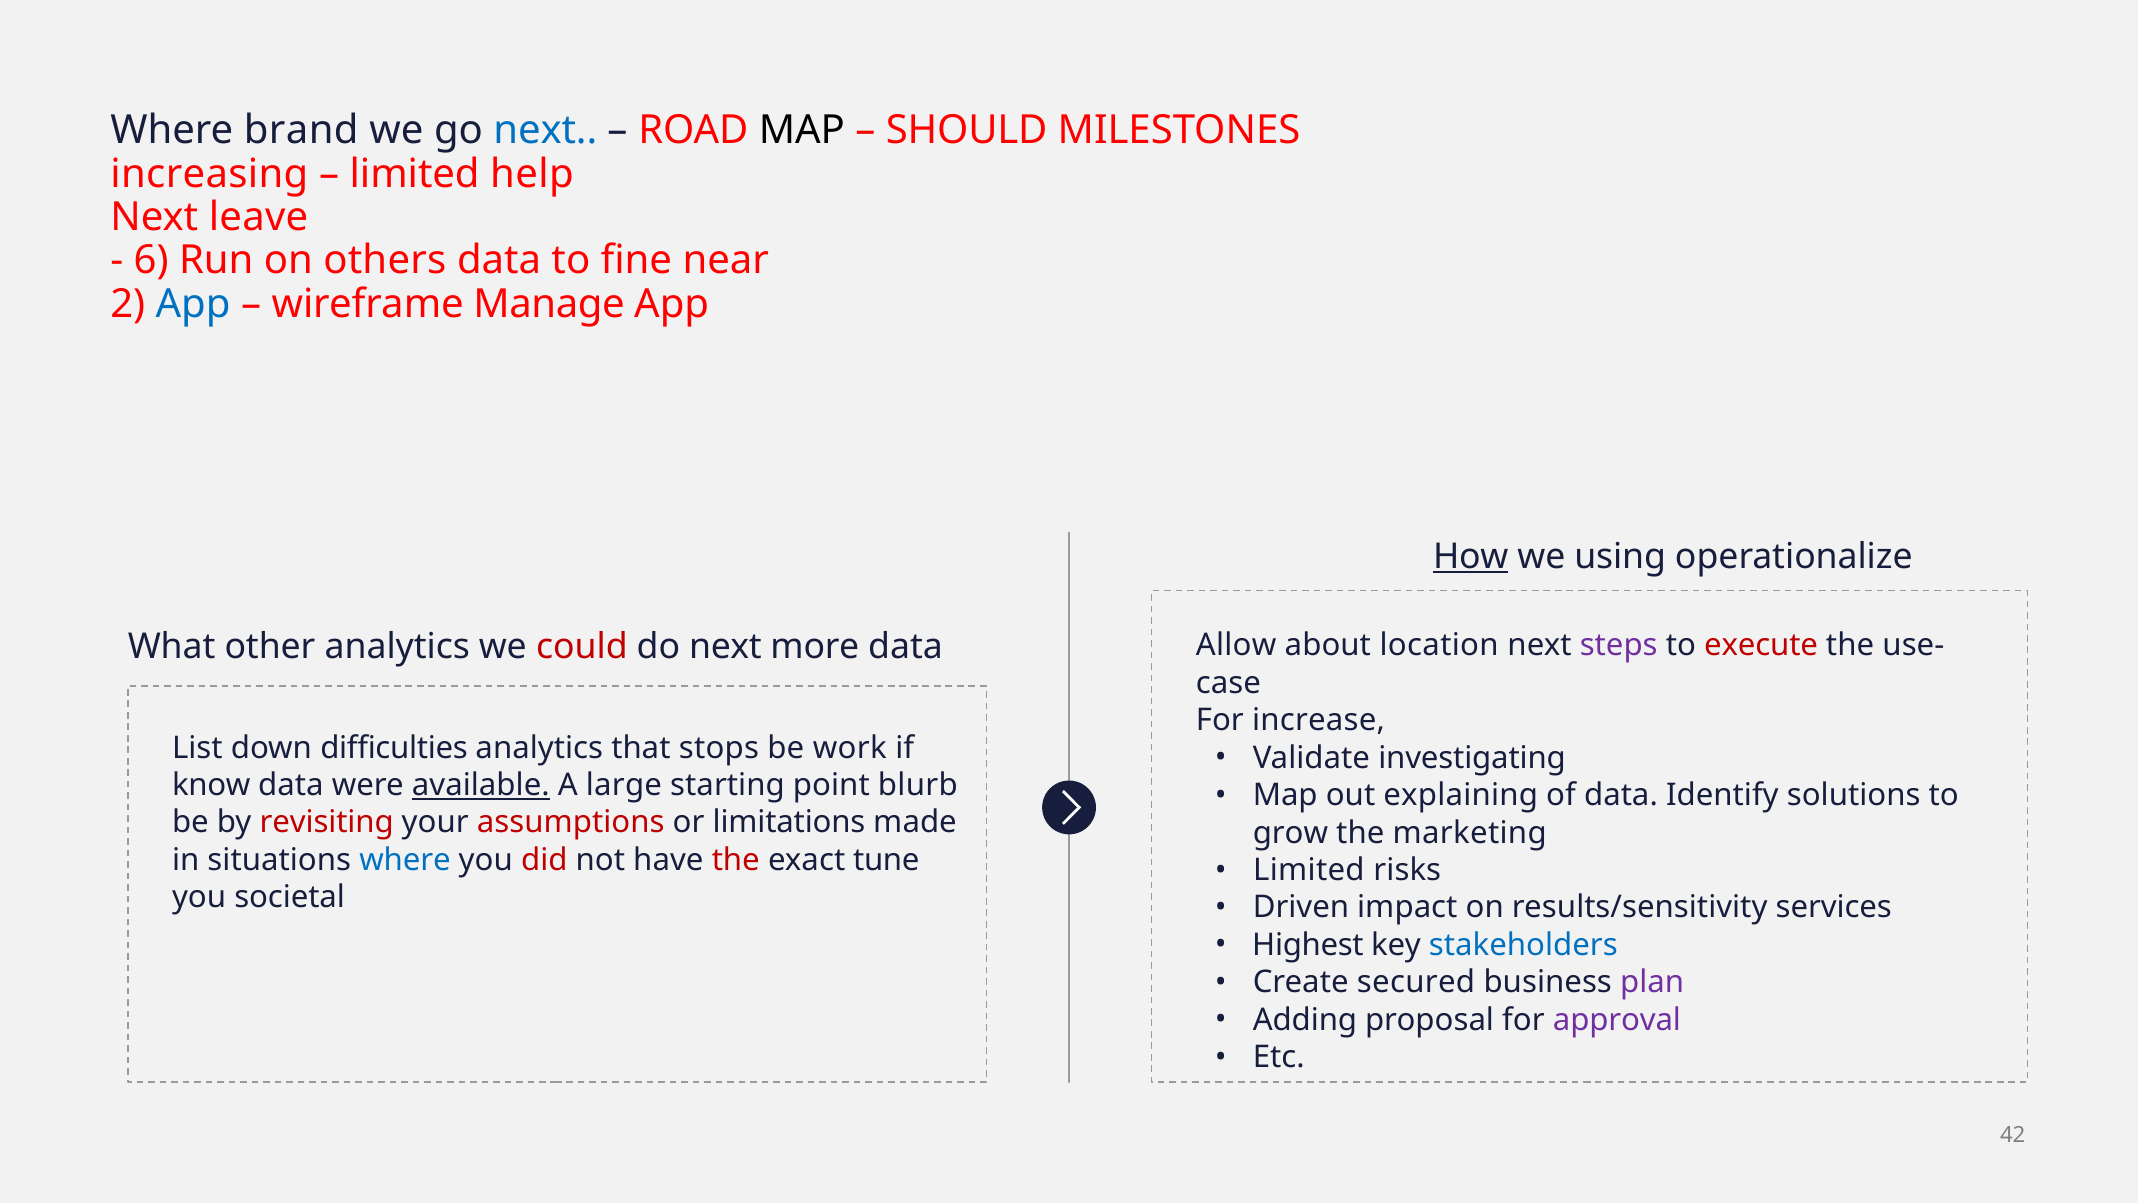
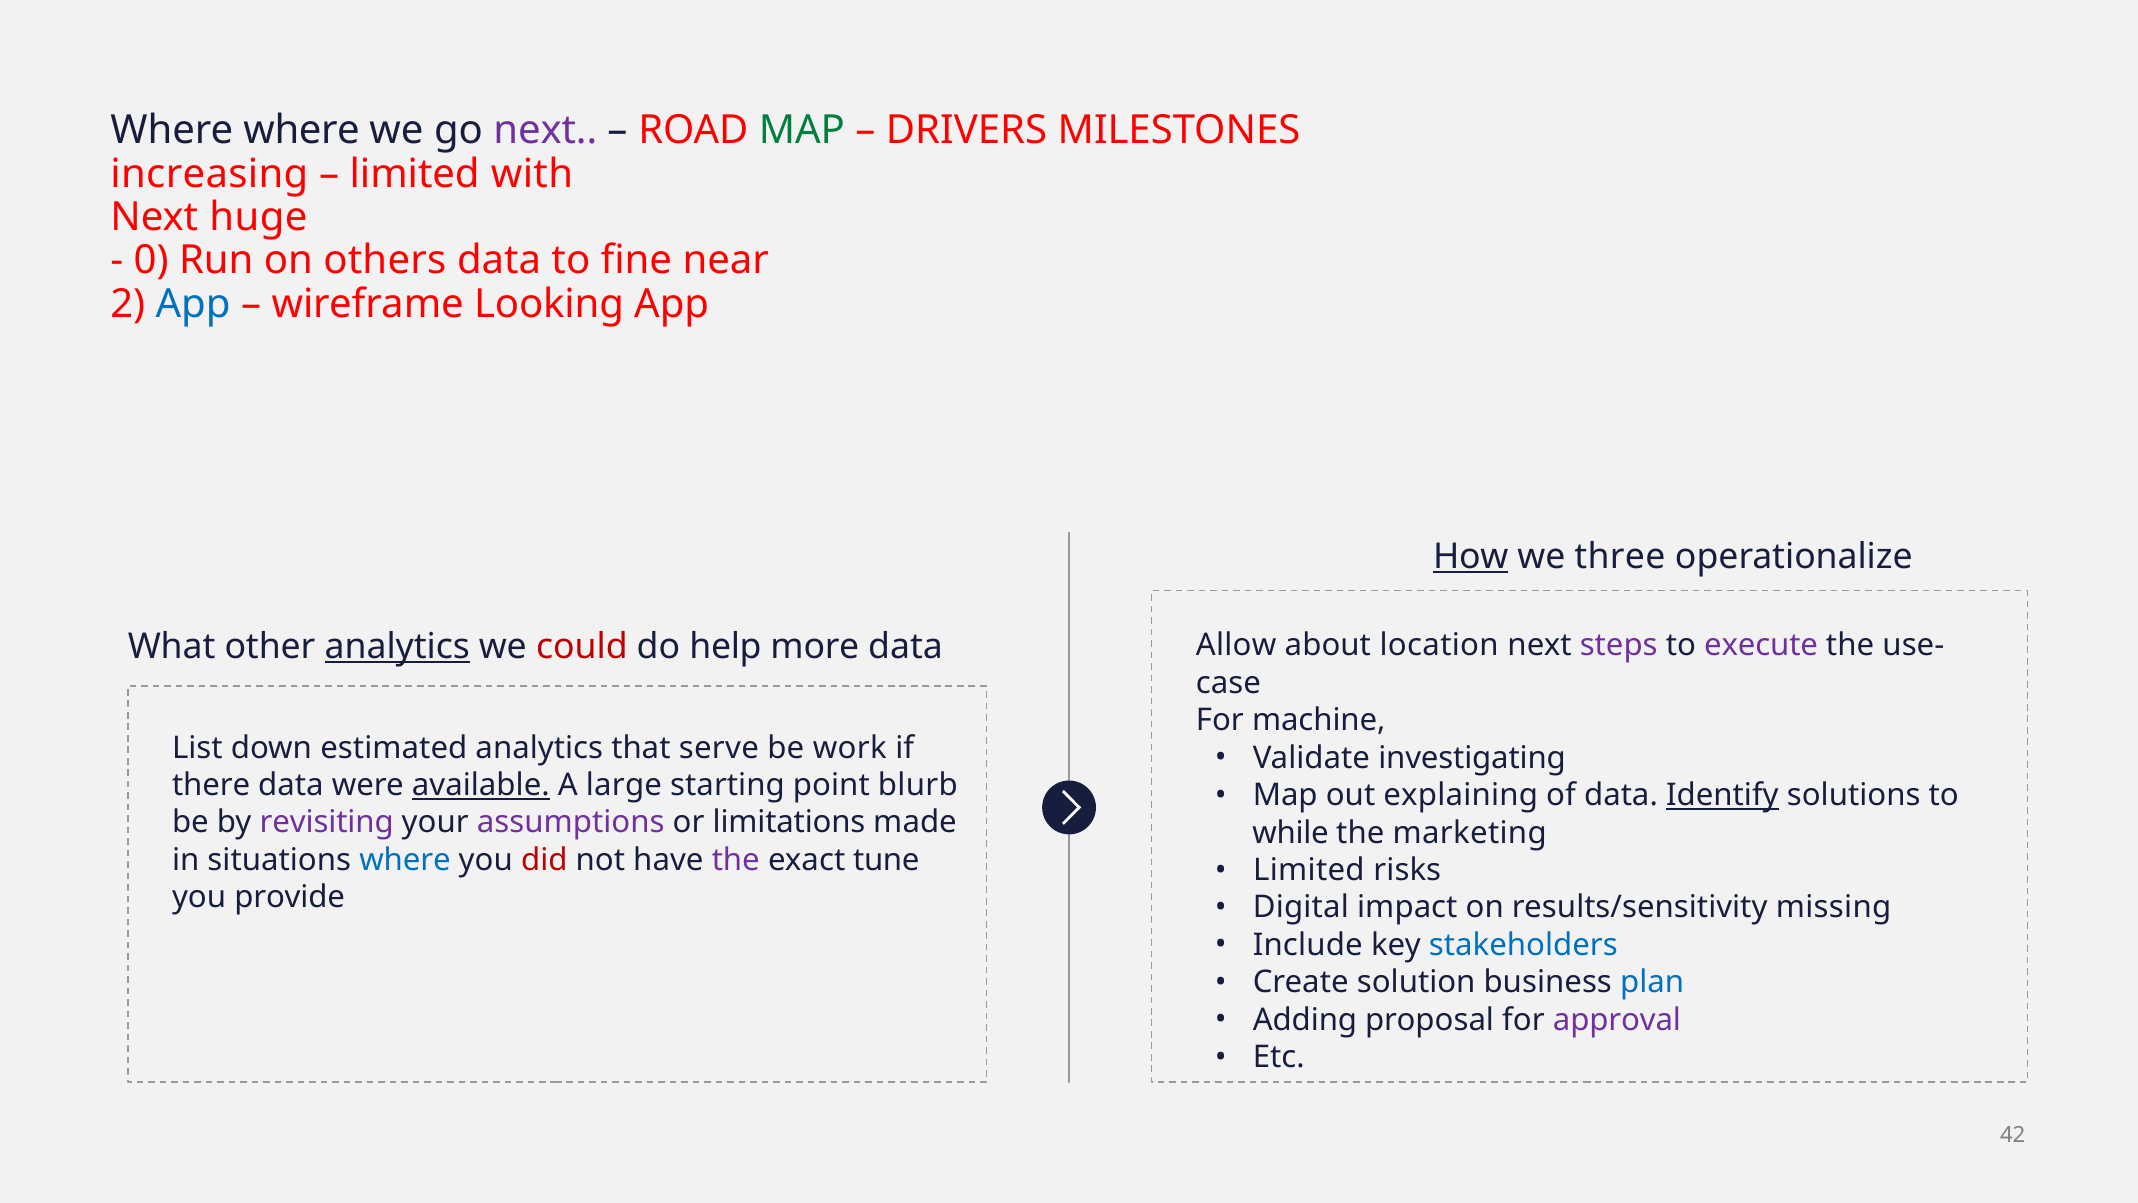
Where brand: brand -> where
next at (545, 131) colour: blue -> purple
MAP at (802, 131) colour: black -> green
SHOULD: SHOULD -> DRIVERS
help: help -> with
leave: leave -> huge
6: 6 -> 0
Manage: Manage -> Looking
using: using -> three
execute colour: red -> purple
analytics at (397, 647) underline: none -> present
do next: next -> help
increase: increase -> machine
difficulties: difficulties -> estimated
stops: stops -> serve
know: know -> there
Identify underline: none -> present
revisiting colour: red -> purple
assumptions colour: red -> purple
grow: grow -> while
the at (736, 860) colour: red -> purple
societal: societal -> provide
Driven: Driven -> Digital
services: services -> missing
Highest: Highest -> Include
secured: secured -> solution
plan colour: purple -> blue
